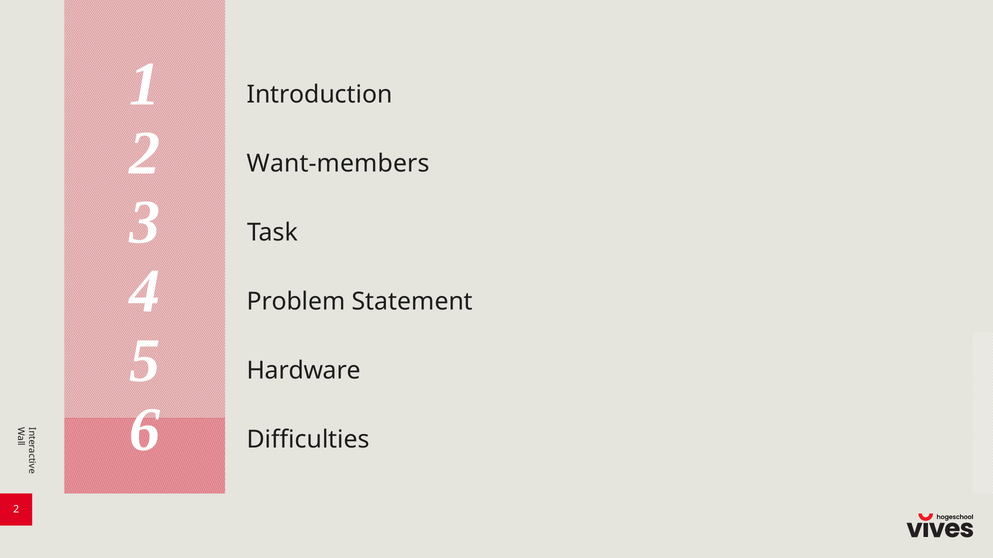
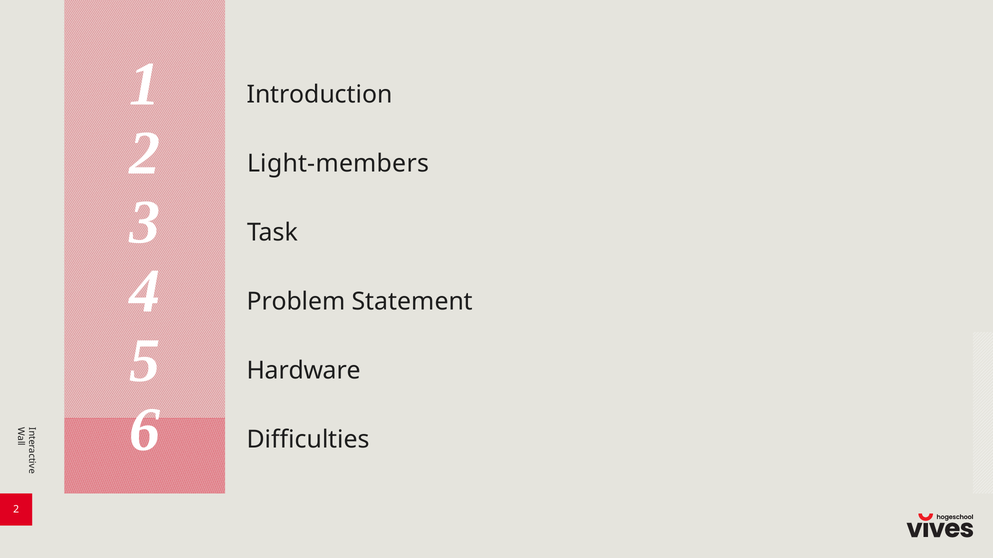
Want-members: Want-members -> Light-members
